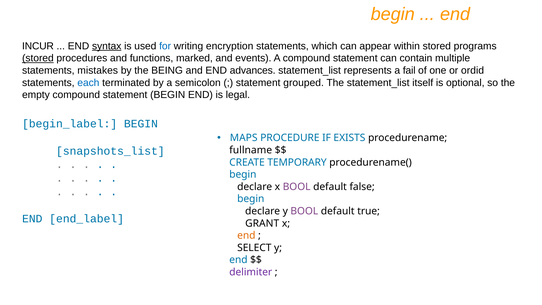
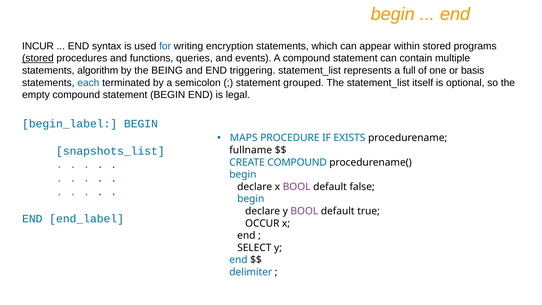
syntax underline: present -> none
marked: marked -> queries
mistakes: mistakes -> algorithm
advances: advances -> triggering
fail: fail -> full
ordid: ordid -> basis
CREATE TEMPORARY: TEMPORARY -> COMPOUND
GRANT: GRANT -> OCCUR
end at (246, 235) colour: orange -> black
delimiter colour: purple -> blue
